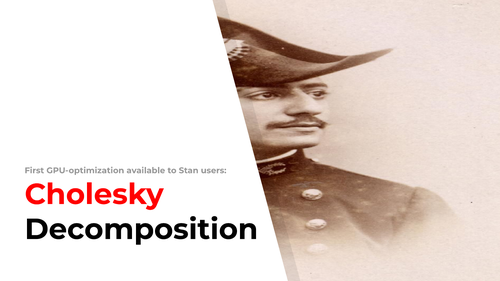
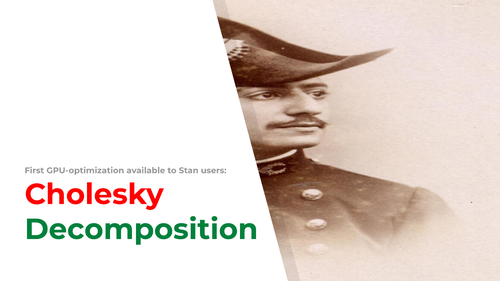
Decomposition colour: black -> green
